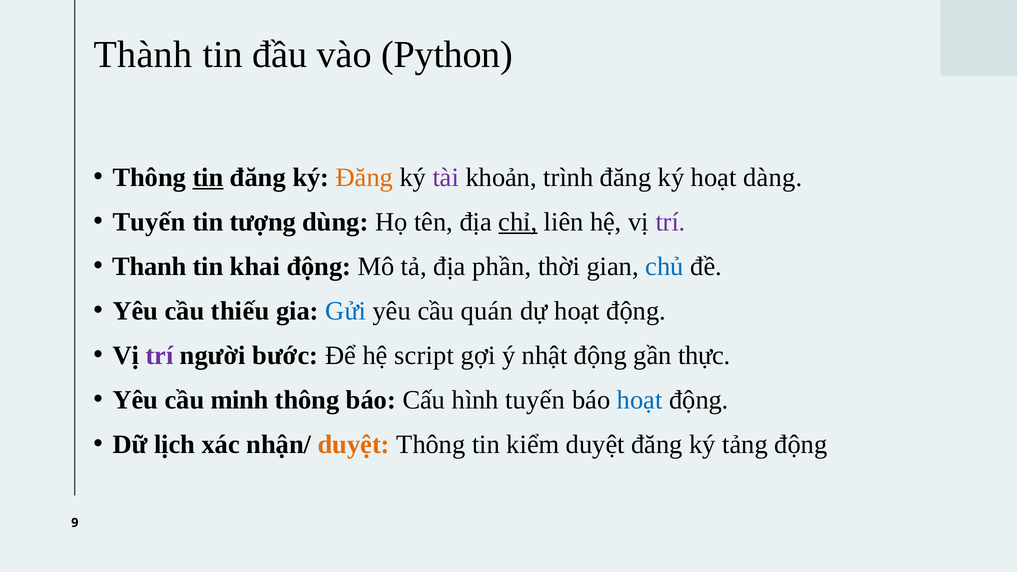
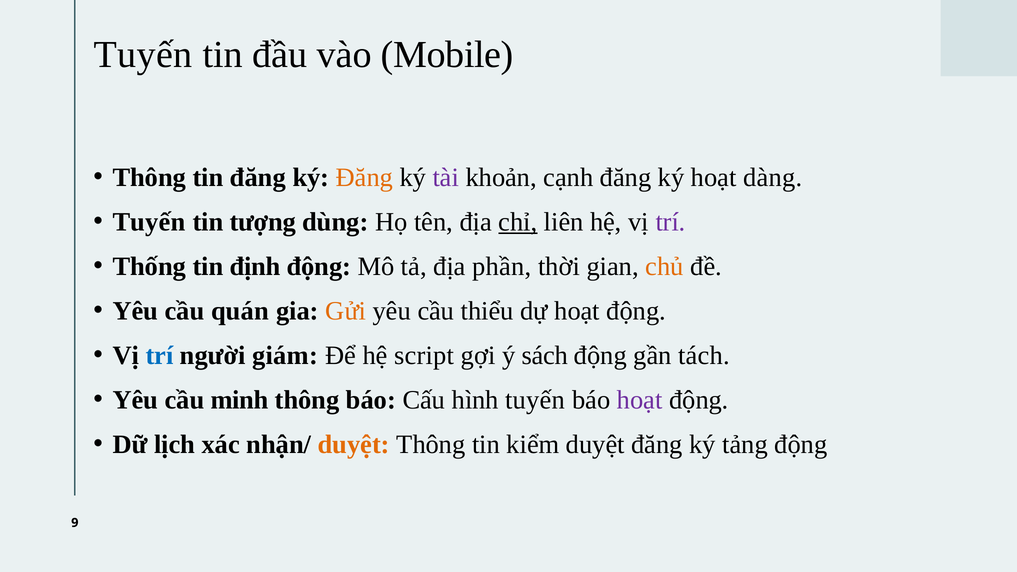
Thành at (143, 55): Thành -> Tuyến
Python: Python -> Mobile
tin at (208, 178) underline: present -> none
trình: trình -> cạnh
Thanh: Thanh -> Thống
khai: khai -> định
chủ colour: blue -> orange
thiếu: thiếu -> quán
Gửi colour: blue -> orange
quán: quán -> thiểu
trí at (159, 355) colour: purple -> blue
bước: bước -> giám
nhật: nhật -> sách
thực: thực -> tách
hoạt at (640, 400) colour: blue -> purple
